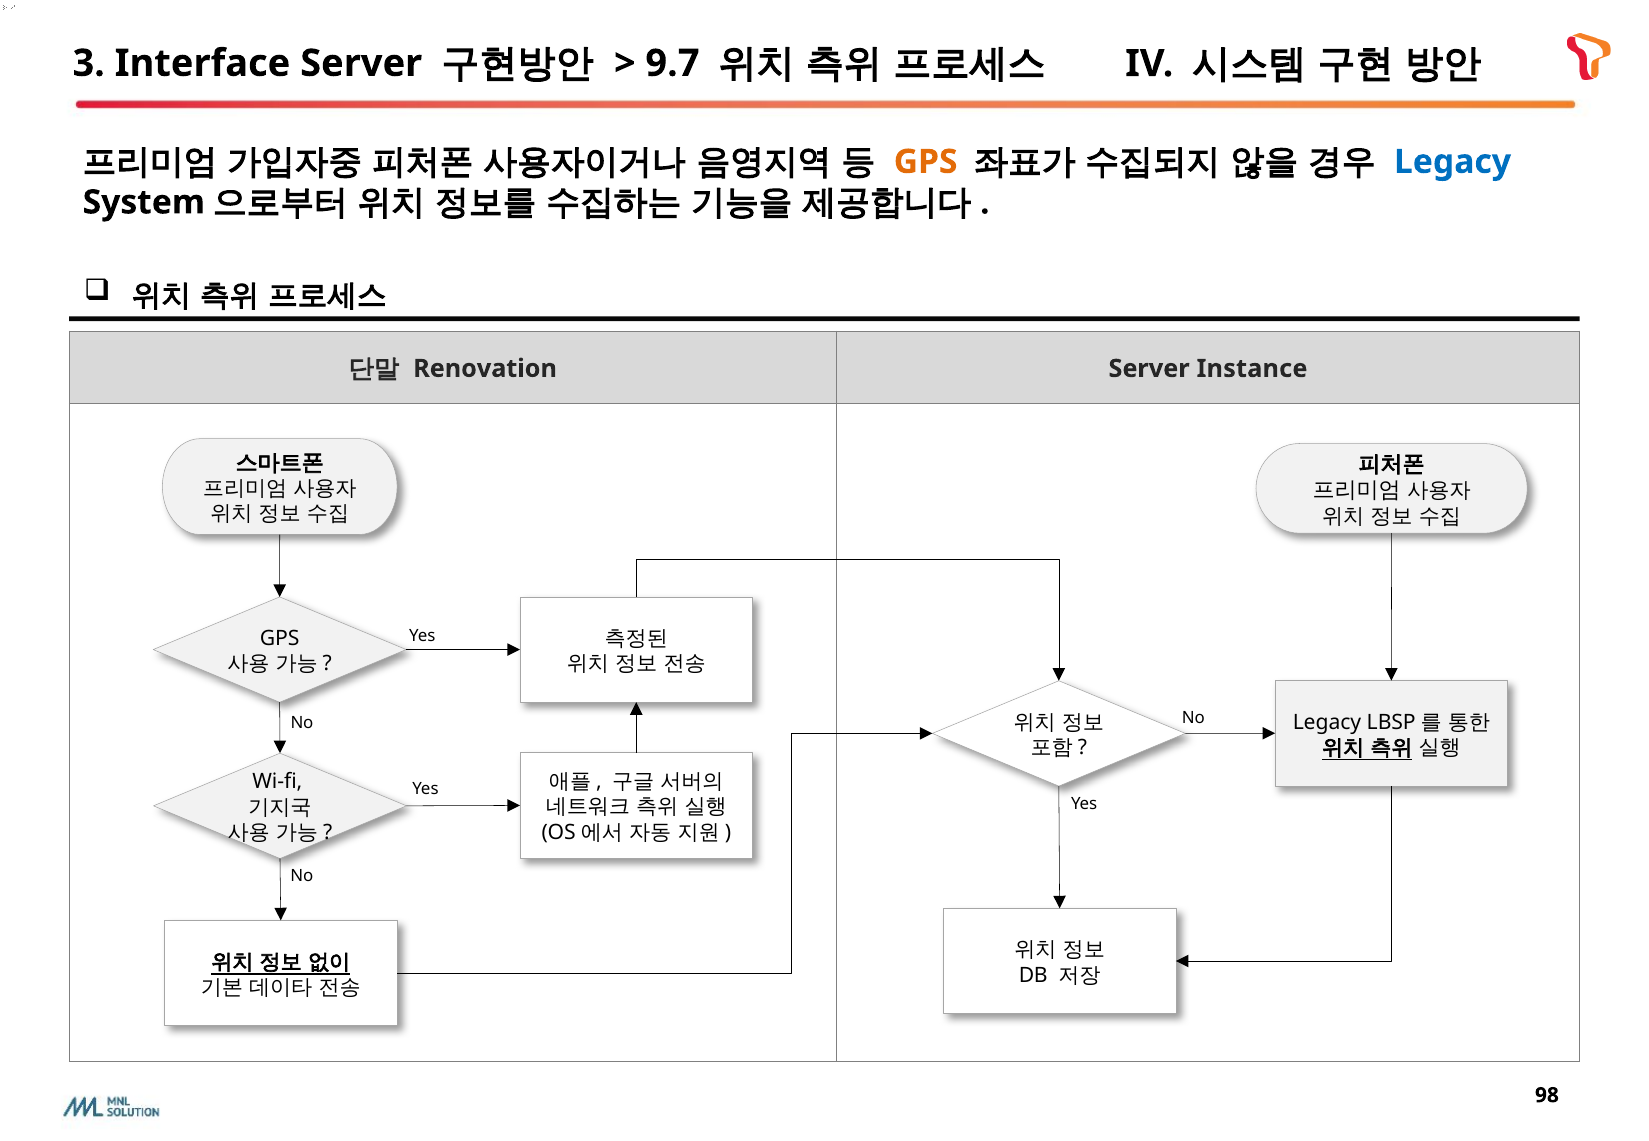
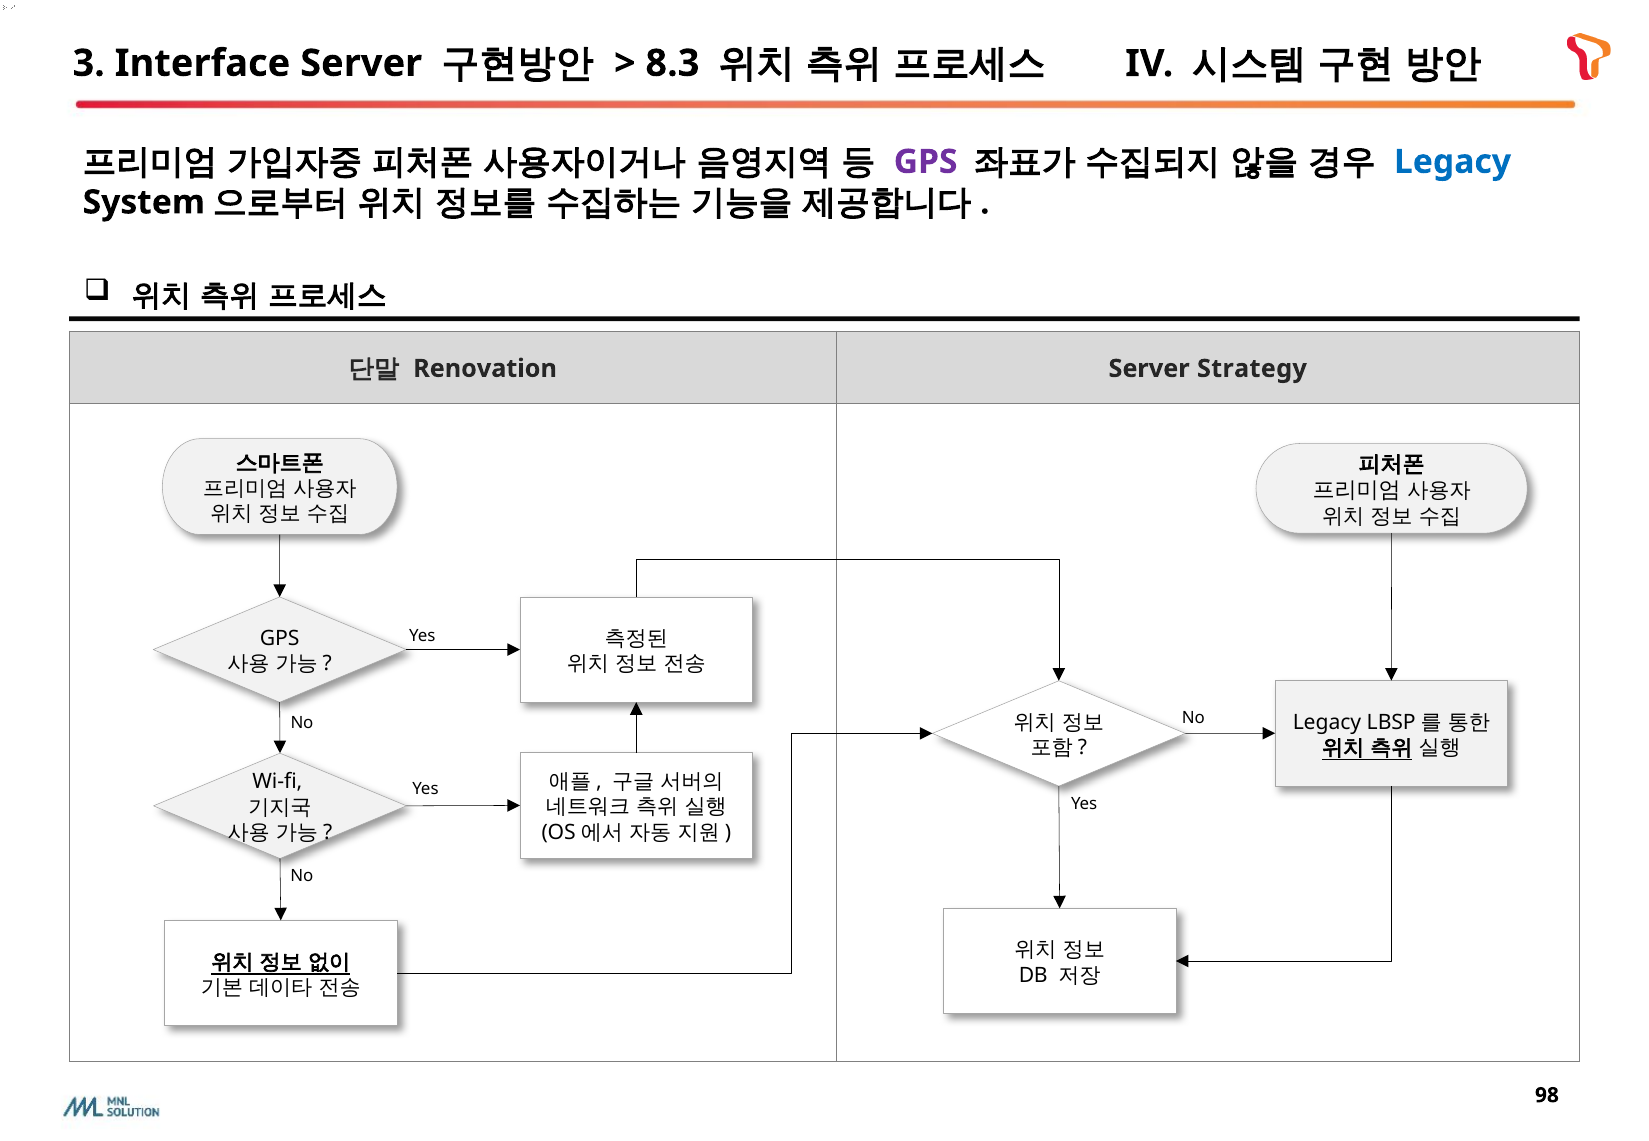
9.7: 9.7 -> 8.3
GPS at (926, 162) colour: orange -> purple
Instance: Instance -> Strategy
